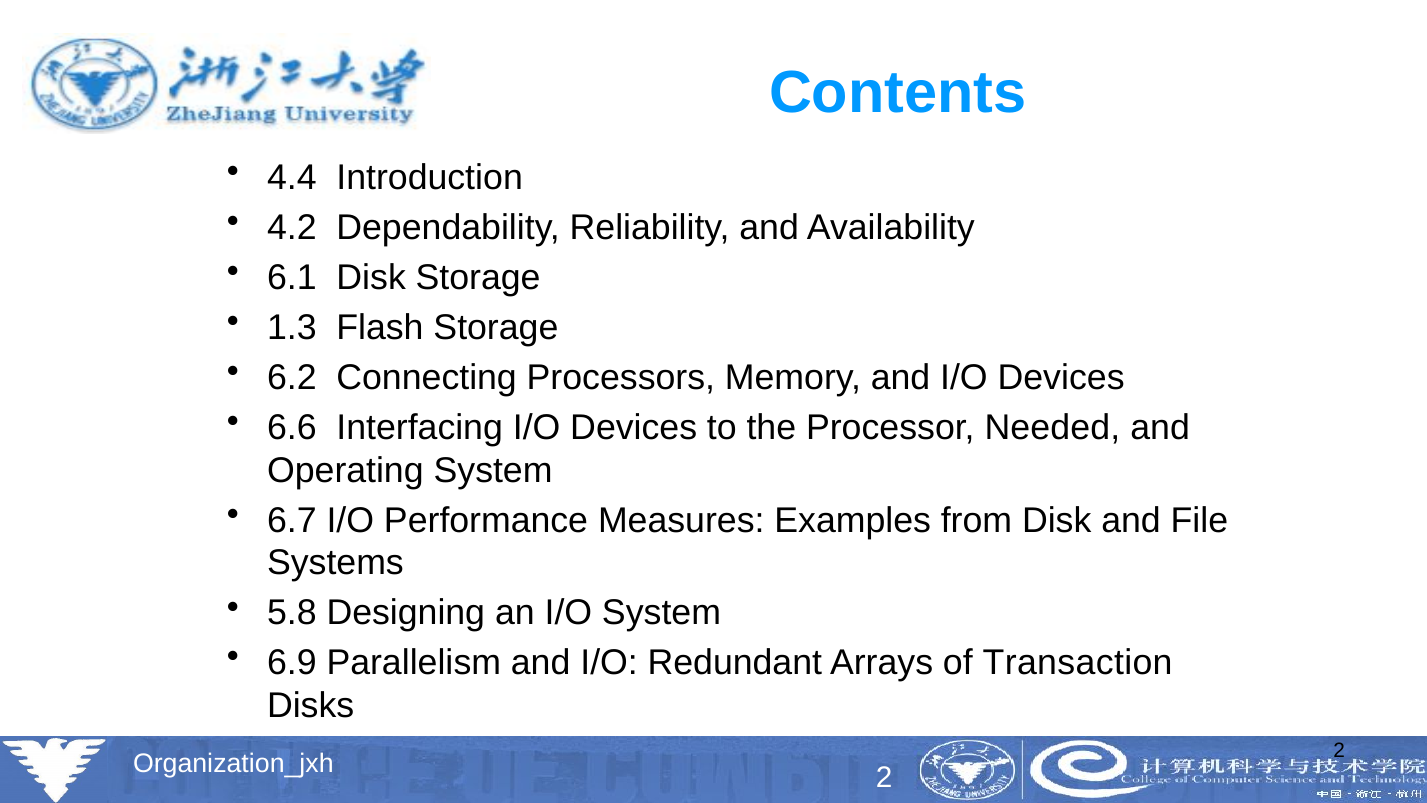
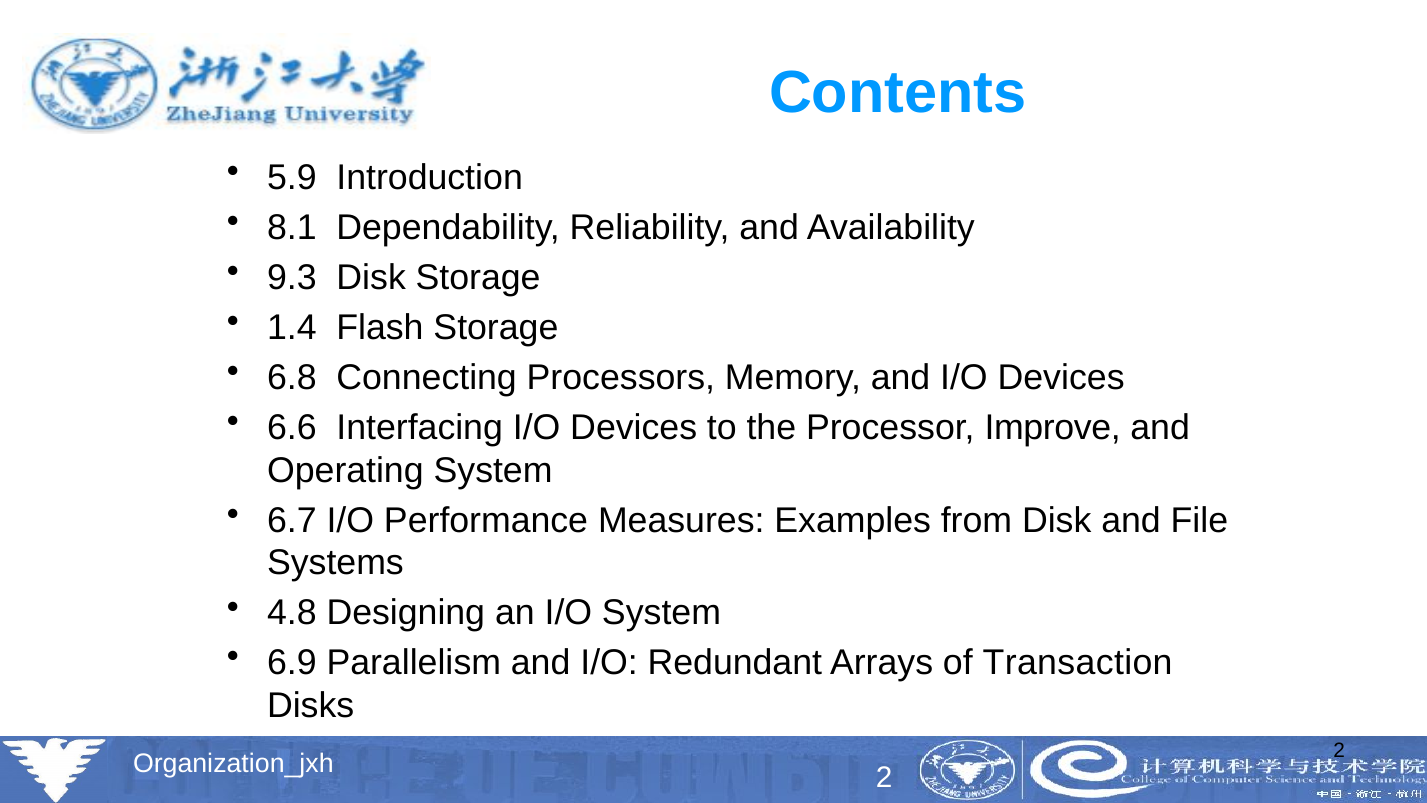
4.4: 4.4 -> 5.9
4.2: 4.2 -> 8.1
6.1: 6.1 -> 9.3
1.3: 1.3 -> 1.4
6.2: 6.2 -> 6.8
Needed: Needed -> Improve
5.8: 5.8 -> 4.8
